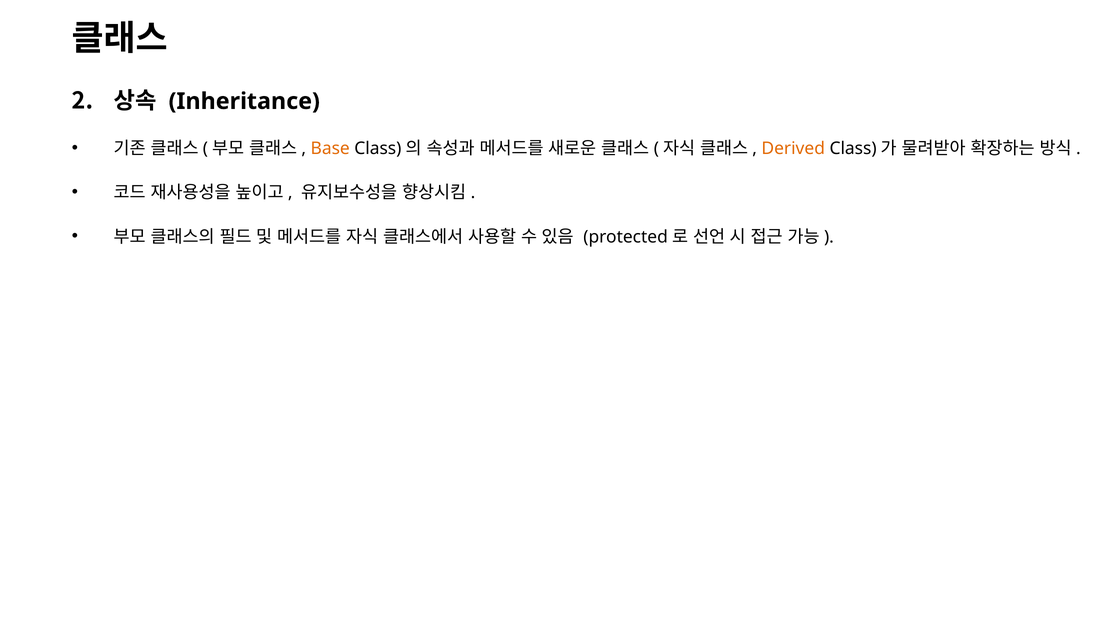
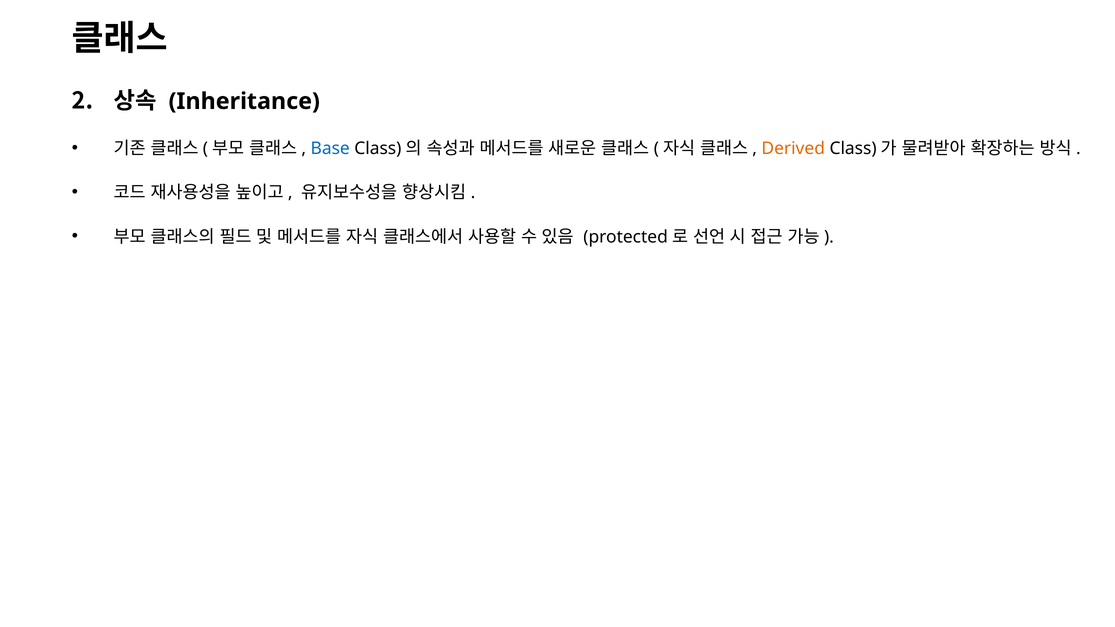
Base colour: orange -> blue
